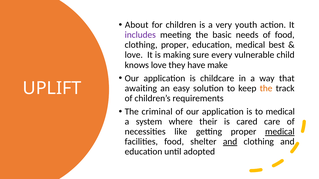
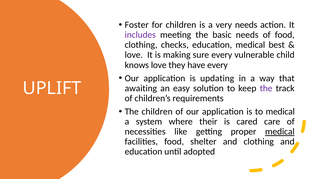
About: About -> Foster
very youth: youth -> needs
clothing proper: proper -> checks
have make: make -> every
childcare: childcare -> updating
the at (266, 88) colour: orange -> purple
The criminal: criminal -> children
and at (230, 142) underline: present -> none
